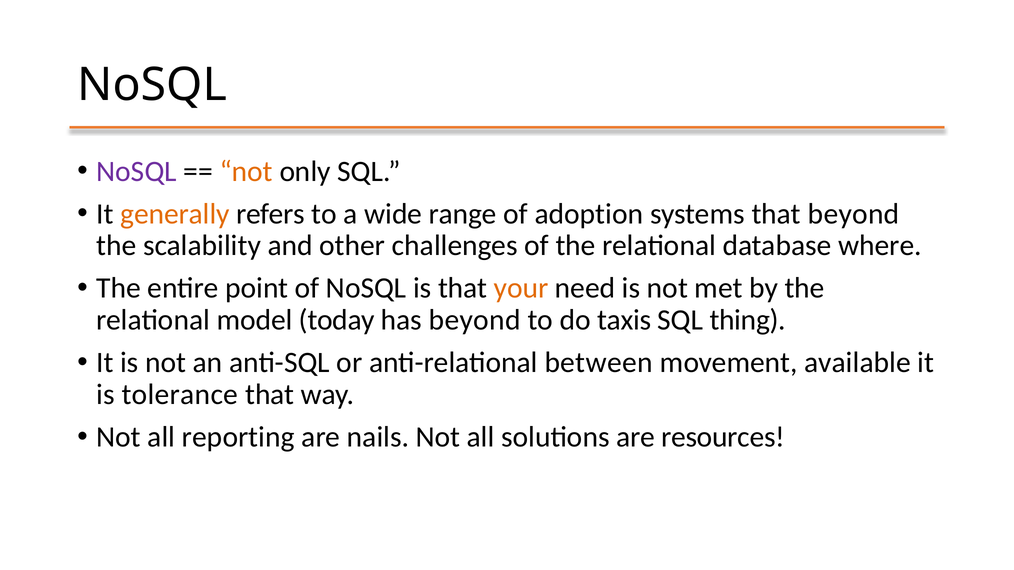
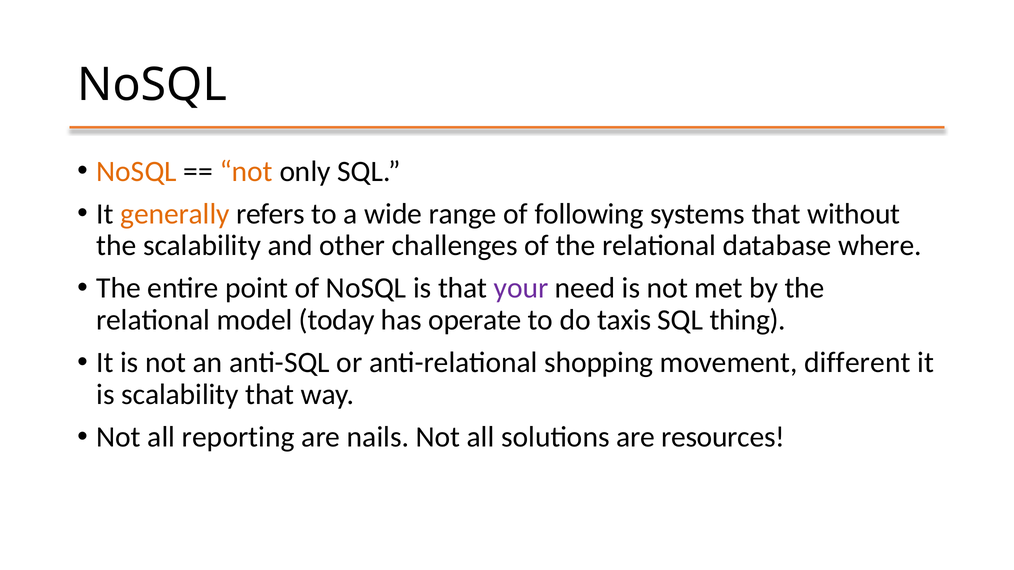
NoSQL at (137, 171) colour: purple -> orange
adoption: adoption -> following
that beyond: beyond -> without
your colour: orange -> purple
has beyond: beyond -> operate
between: between -> shopping
available: available -> different
is tolerance: tolerance -> scalability
